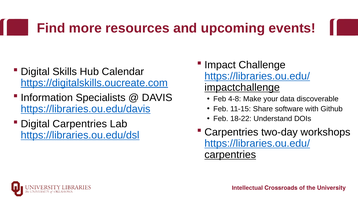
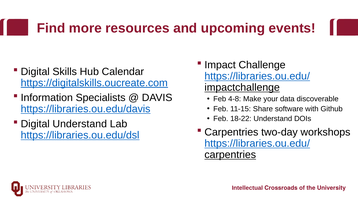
Digital Carpentries: Carpentries -> Understand
